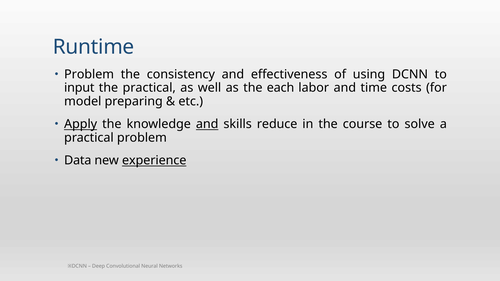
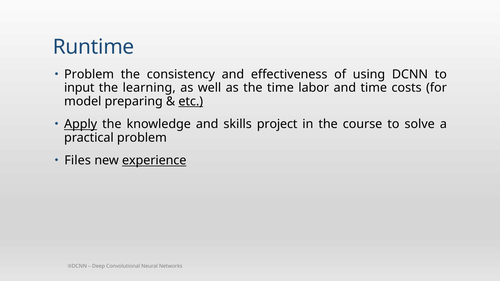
the practical: practical -> learning
the each: each -> time
etc underline: none -> present
and at (207, 124) underline: present -> none
reduce: reduce -> project
Data: Data -> Files
